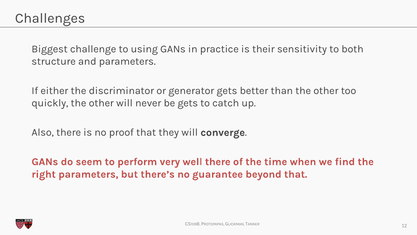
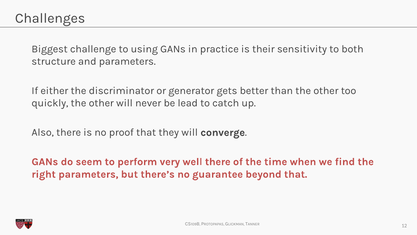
be gets: gets -> lead
